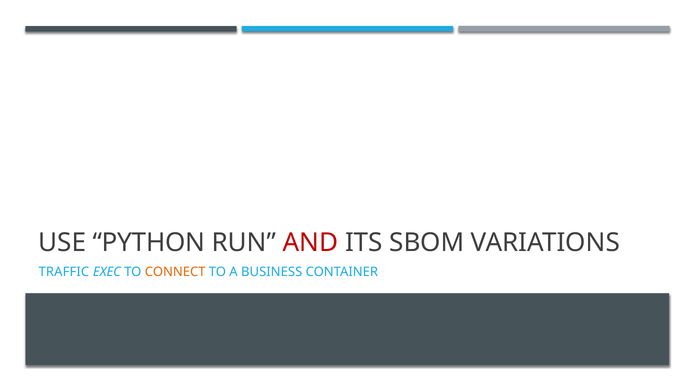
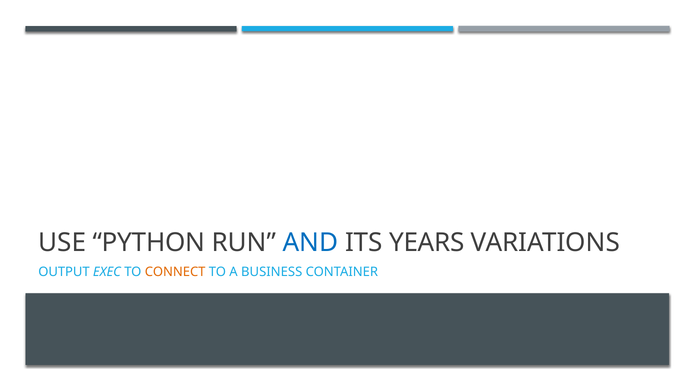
AND colour: red -> blue
SBOM: SBOM -> YEARS
TRAFFIC: TRAFFIC -> OUTPUT
